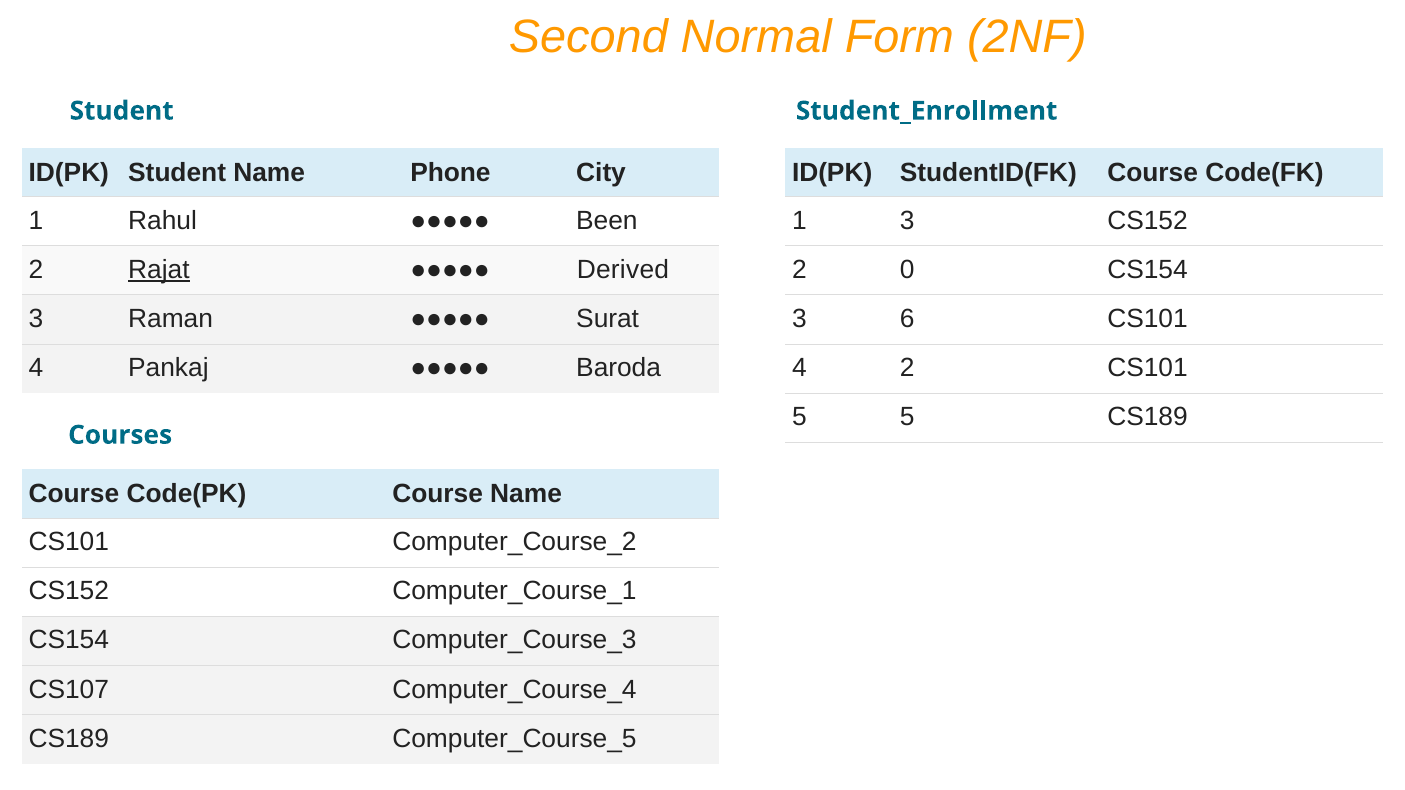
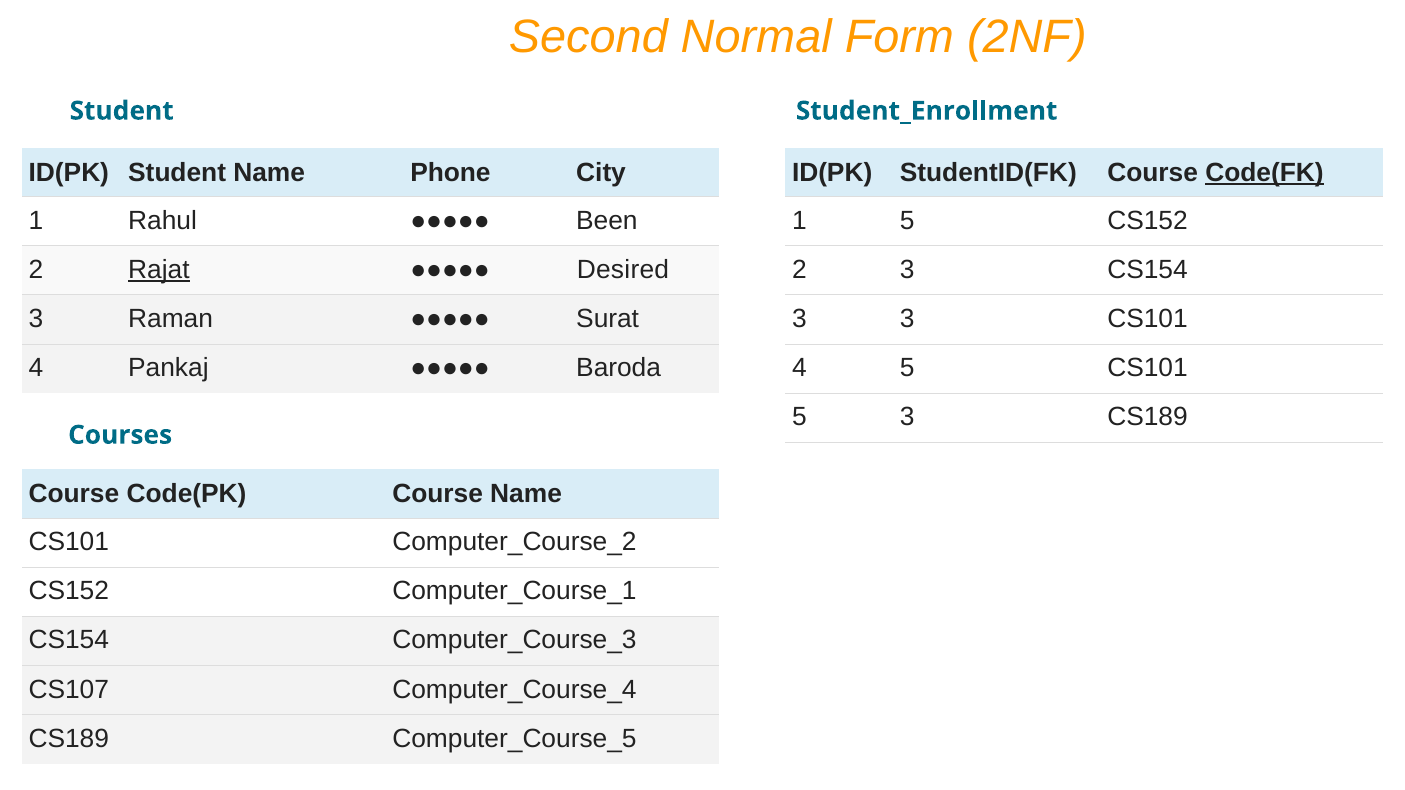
Code(FK underline: none -> present
1 3: 3 -> 5
Derived: Derived -> Desired
2 0: 0 -> 3
3 6: 6 -> 3
4 2: 2 -> 5
5 5: 5 -> 3
